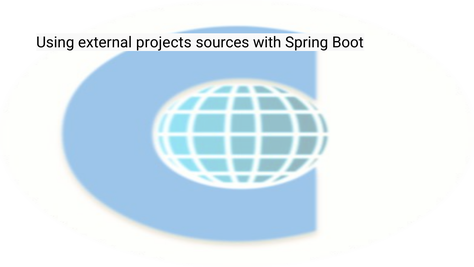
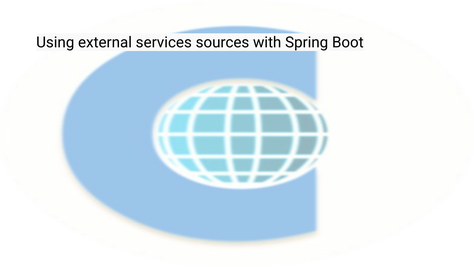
projects: projects -> services
